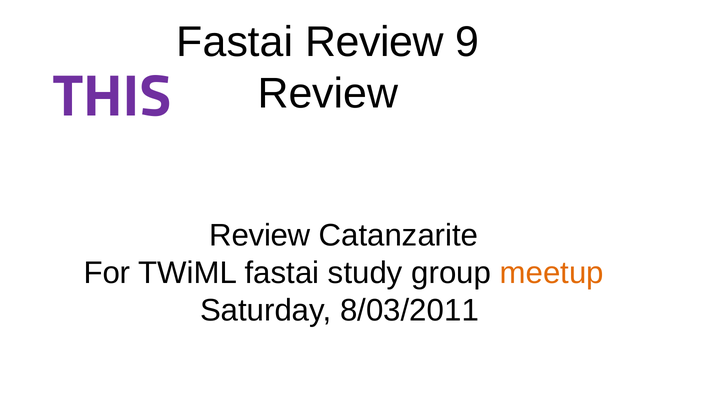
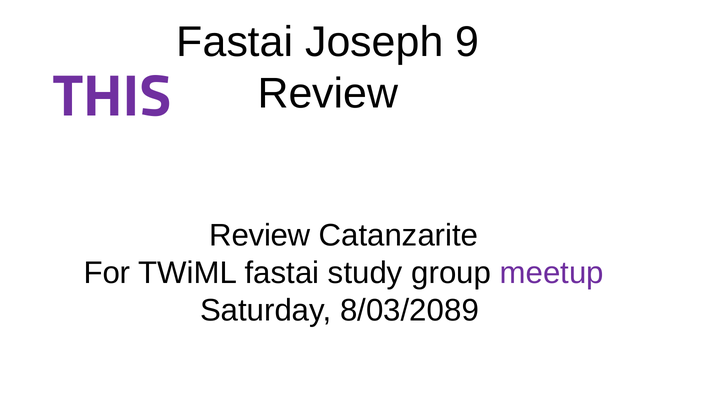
Fastai Review: Review -> Joseph
meetup colour: orange -> purple
8/03/2011: 8/03/2011 -> 8/03/2089
